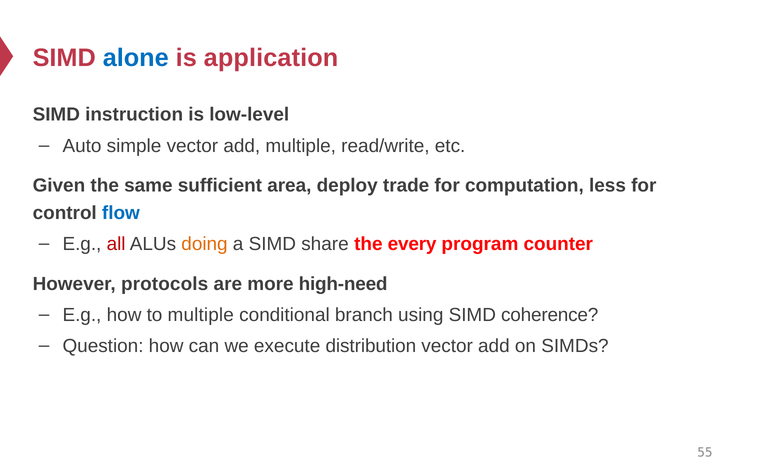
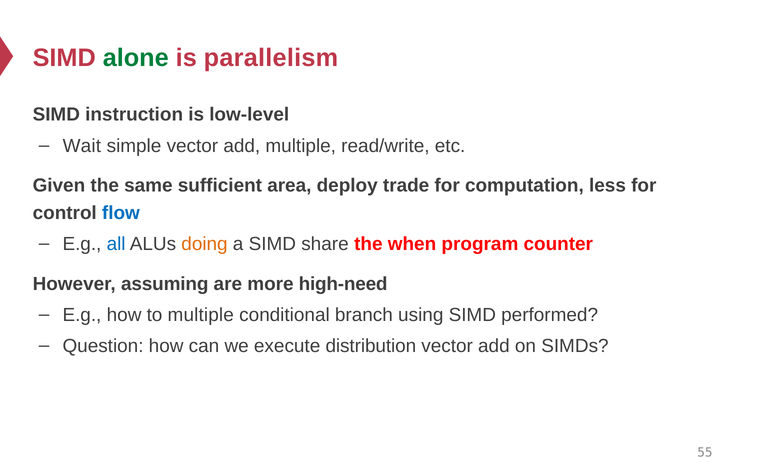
alone colour: blue -> green
application: application -> parallelism
Auto: Auto -> Wait
all colour: red -> blue
every: every -> when
protocols: protocols -> assuming
coherence: coherence -> performed
